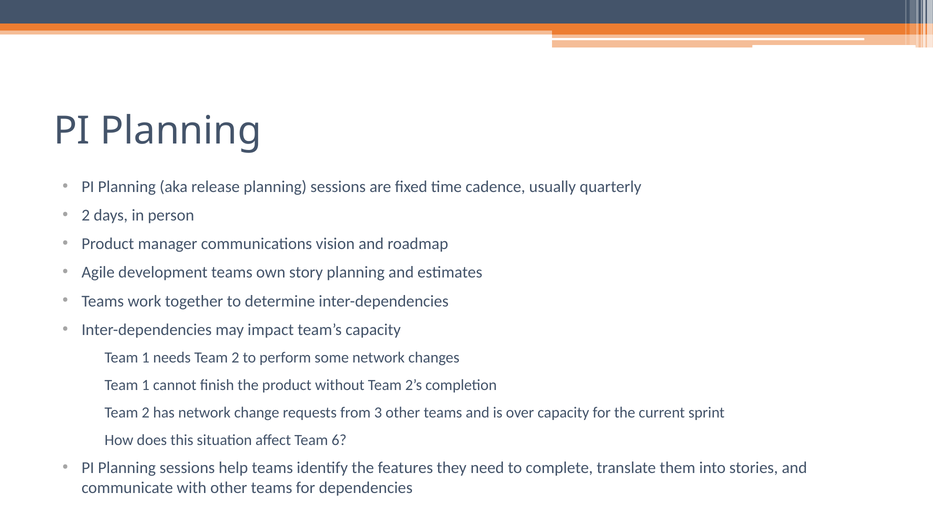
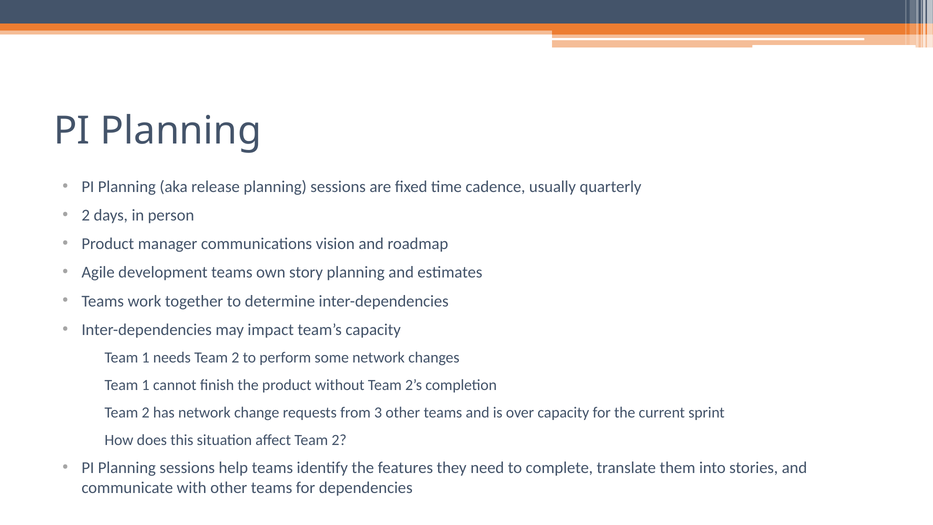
affect Team 6: 6 -> 2
